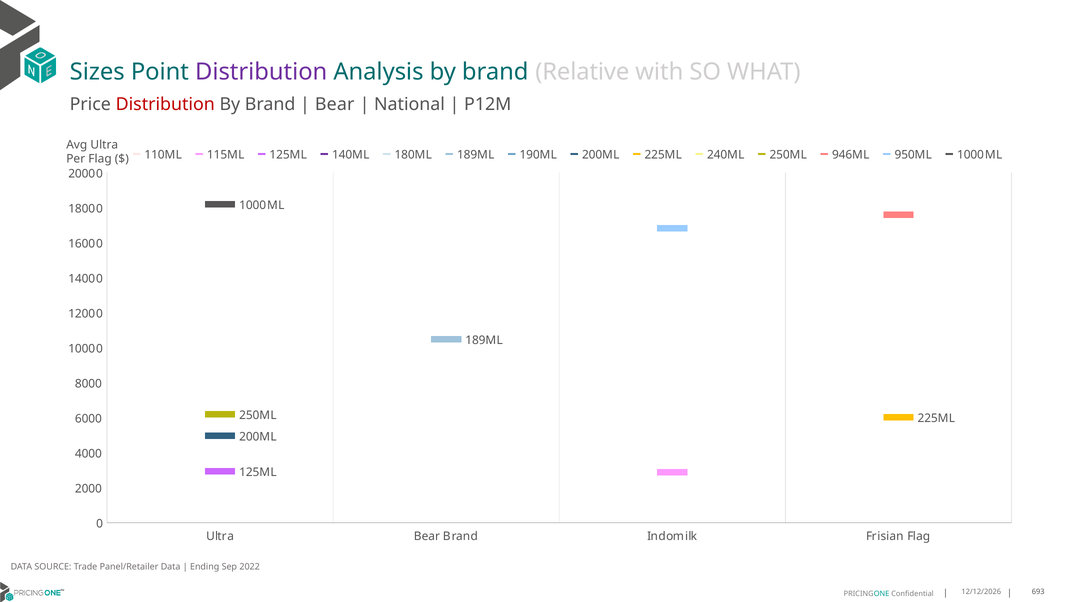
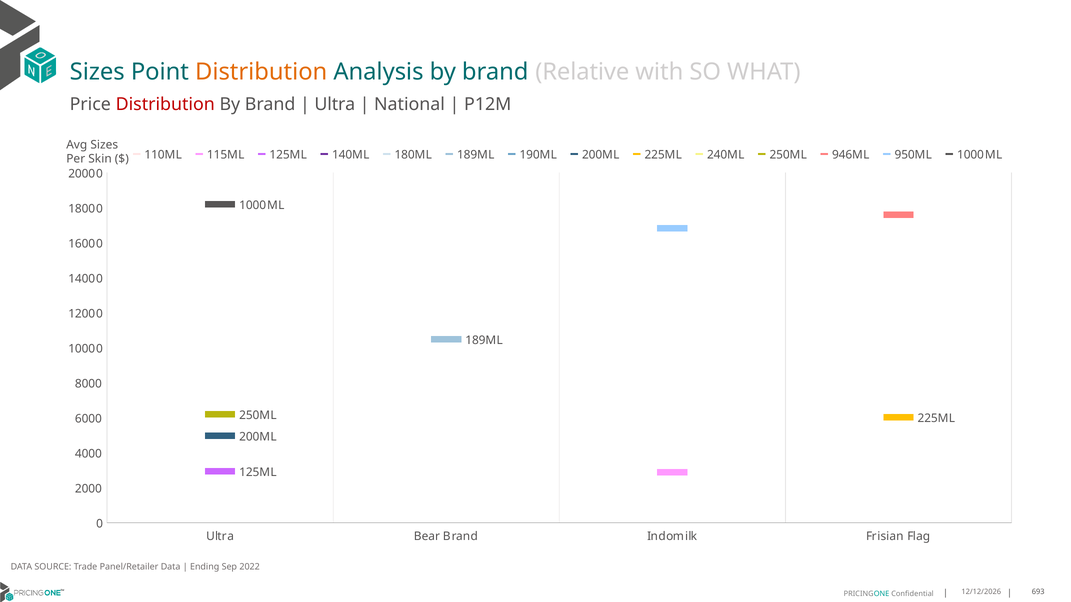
Distribution at (261, 72) colour: purple -> orange
Bear at (335, 104): Bear -> Ultra
Avg Ultra: Ultra -> Sizes
Per Flag: Flag -> Skin
